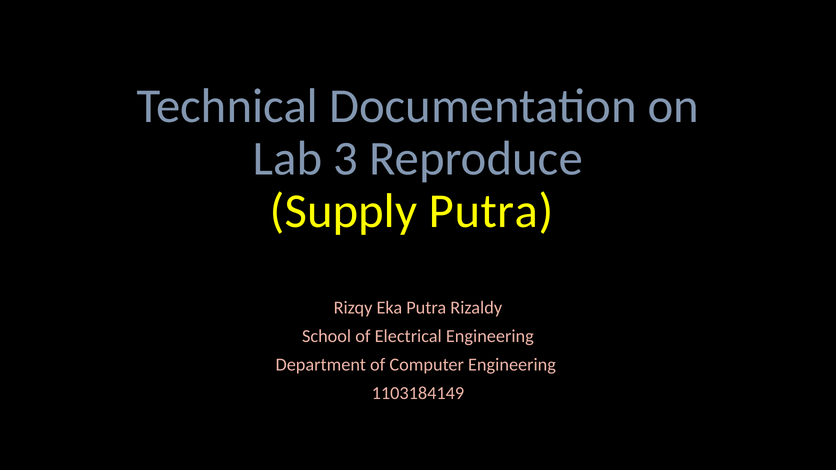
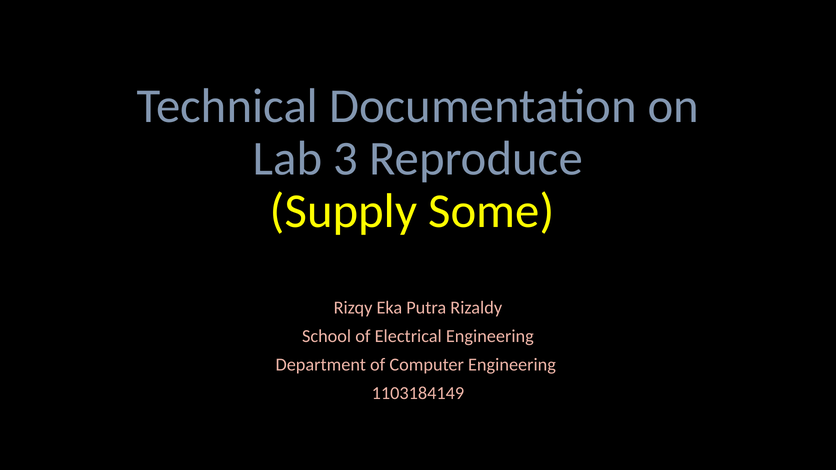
Supply Putra: Putra -> Some
